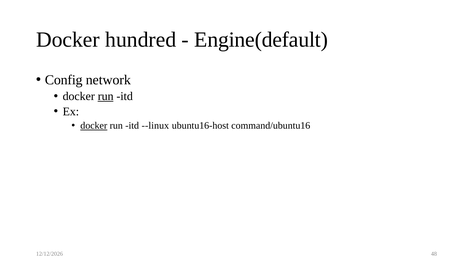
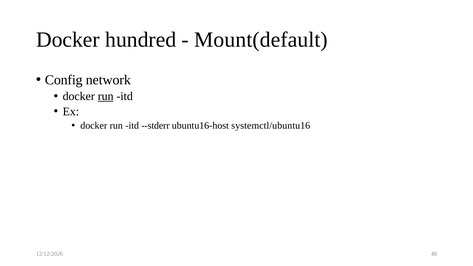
Engine(default: Engine(default -> Mount(default
docker at (94, 126) underline: present -> none
--linux: --linux -> --stderr
command/ubuntu16: command/ubuntu16 -> systemctl/ubuntu16
